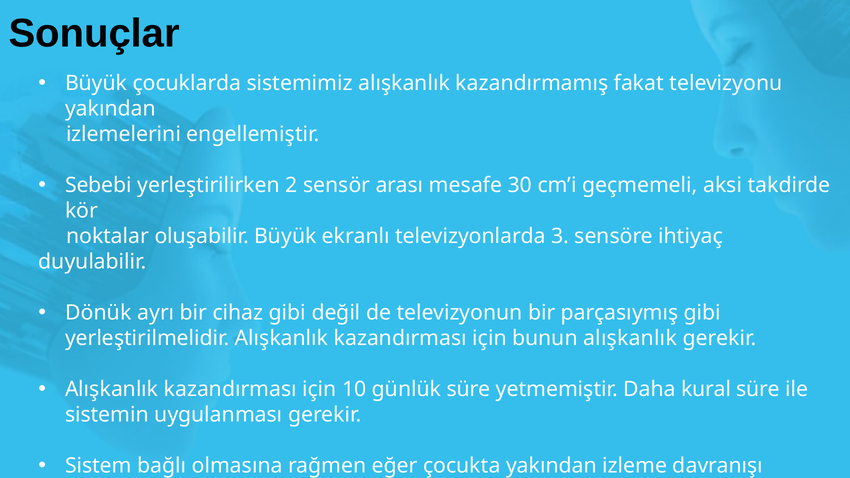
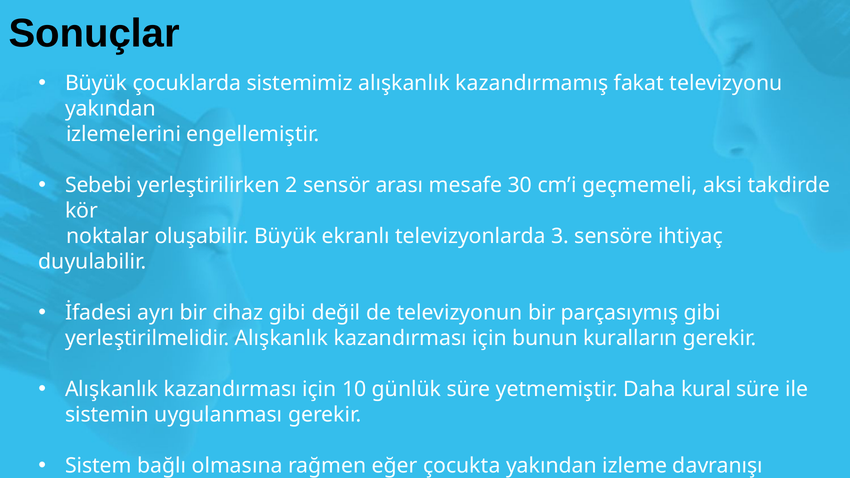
Dönük: Dönük -> İfadesi
bunun alışkanlık: alışkanlık -> kuralların
